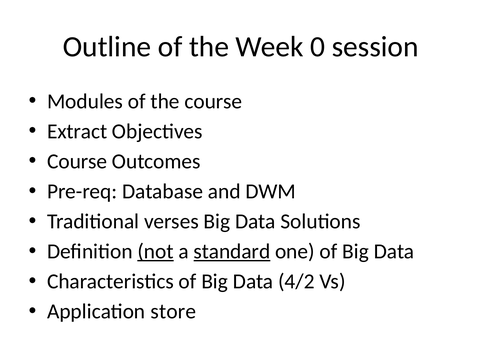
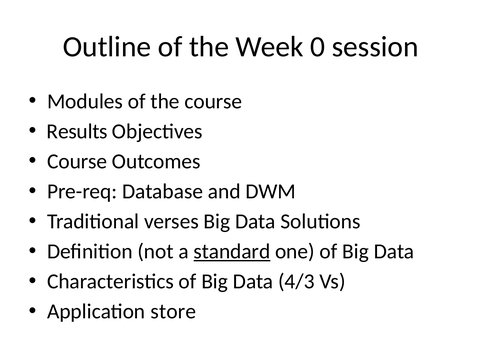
Extract: Extract -> Results
not underline: present -> none
4/2: 4/2 -> 4/3
